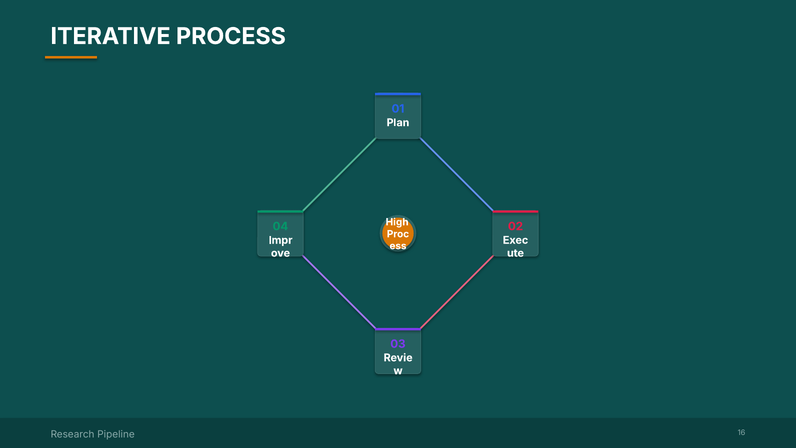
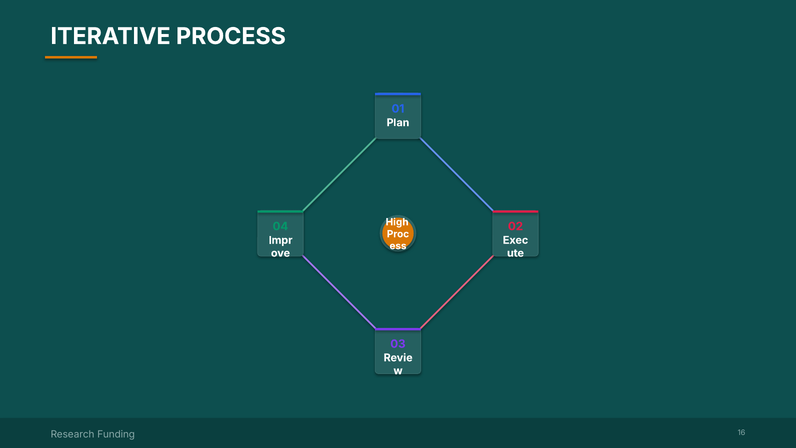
Pipeline: Pipeline -> Funding
